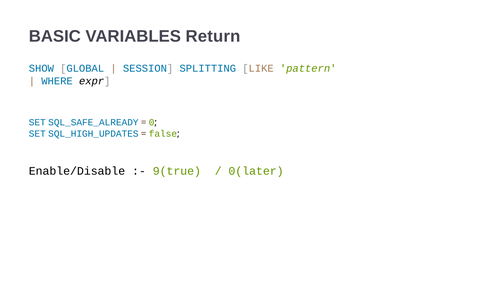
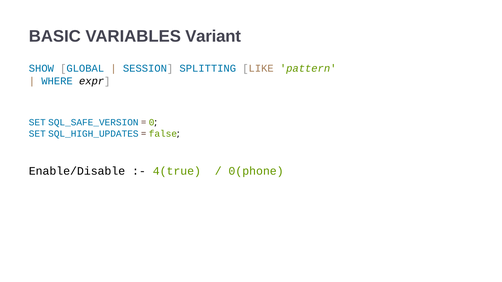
Return: Return -> Variant
SQL_SAFE_ALREADY: SQL_SAFE_ALREADY -> SQL_SAFE_VERSION
9(true: 9(true -> 4(true
0(later: 0(later -> 0(phone
